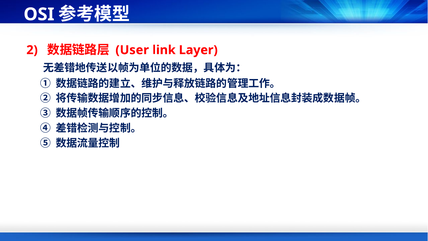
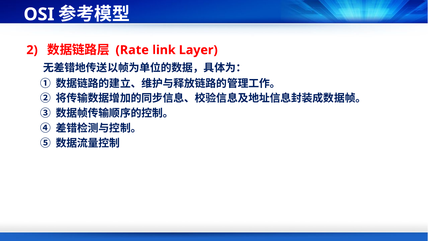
User: User -> Rate
